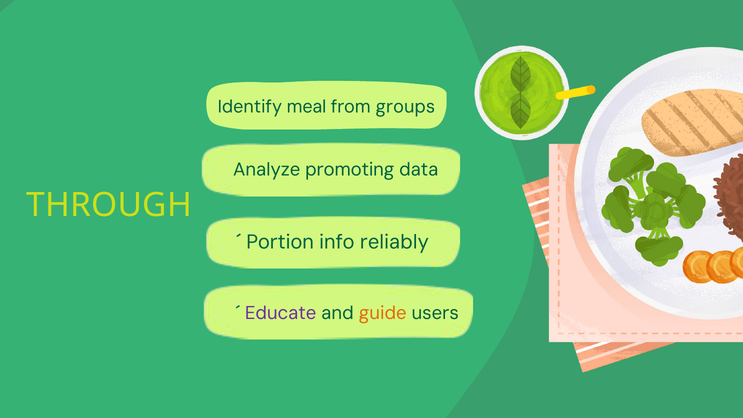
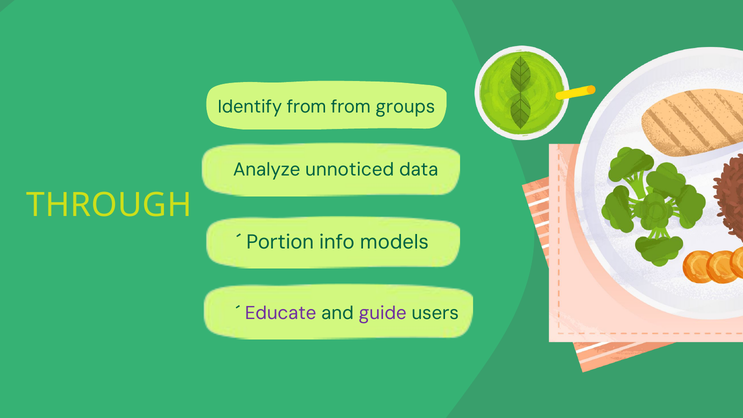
Identify meal: meal -> from
promoting: promoting -> unnoticed
reliably: reliably -> models
guide colour: orange -> purple
